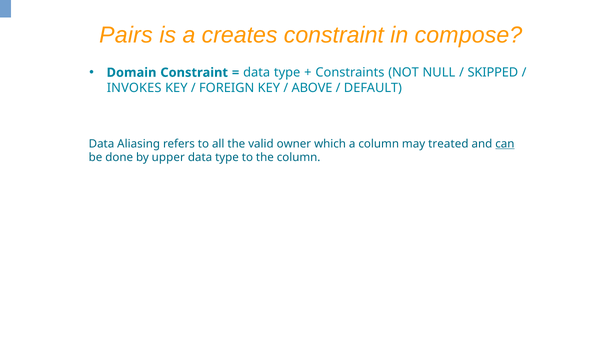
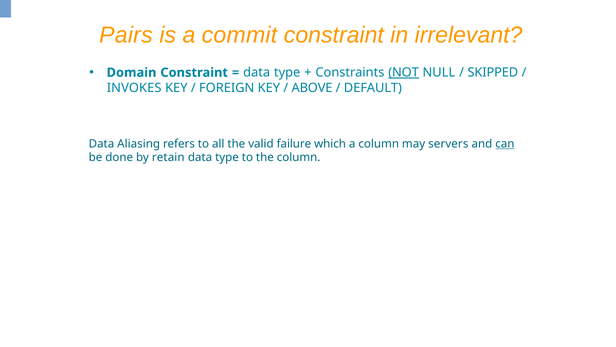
creates: creates -> commit
compose: compose -> irrelevant
NOT underline: none -> present
owner: owner -> failure
treated: treated -> servers
upper: upper -> retain
